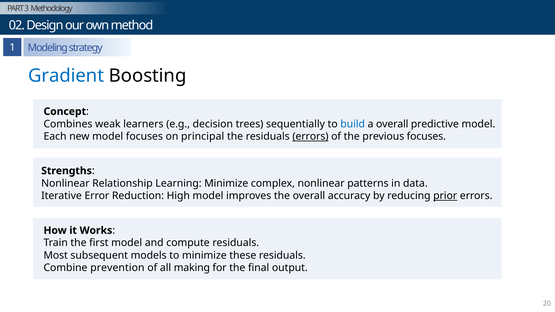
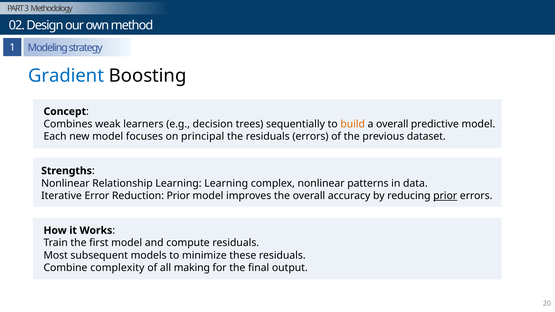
build colour: blue -> orange
errors at (310, 137) underline: present -> none
previous focuses: focuses -> dataset
Learning Minimize: Minimize -> Learning
Reduction High: High -> Prior
prevention: prevention -> complexity
